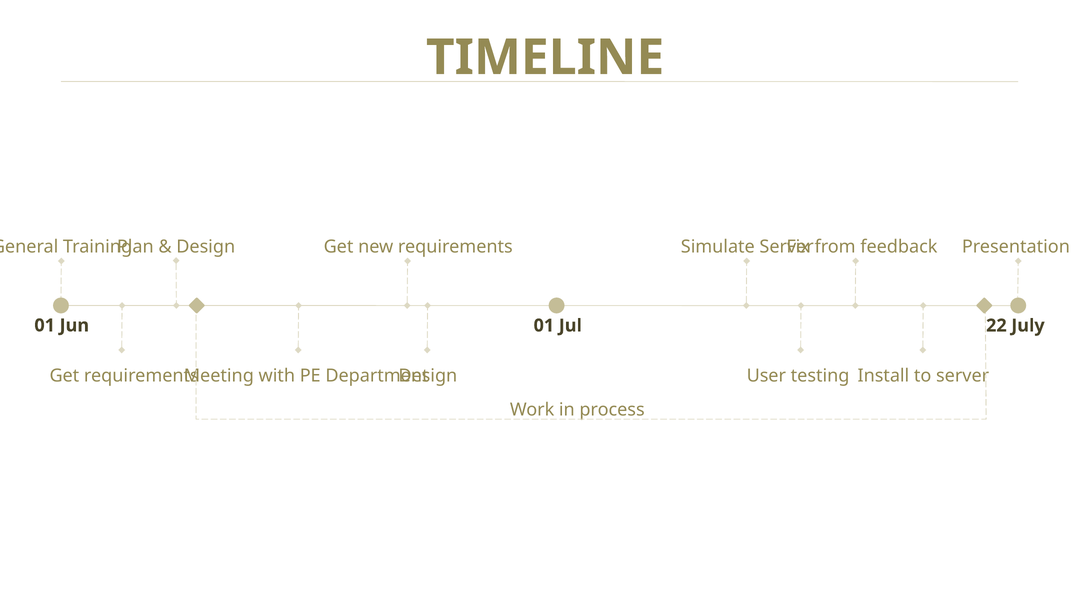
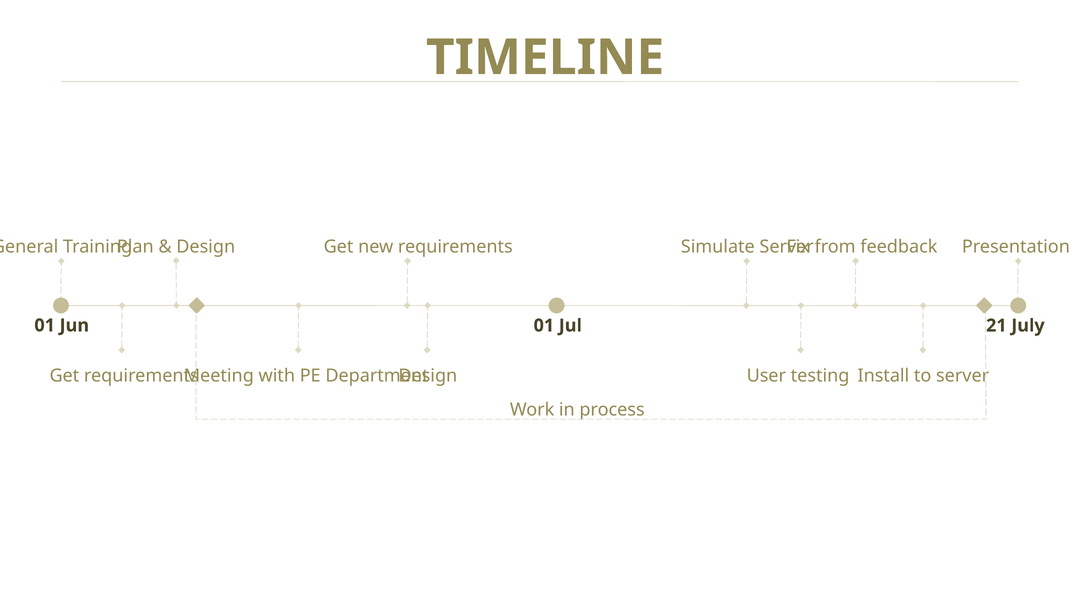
22: 22 -> 21
